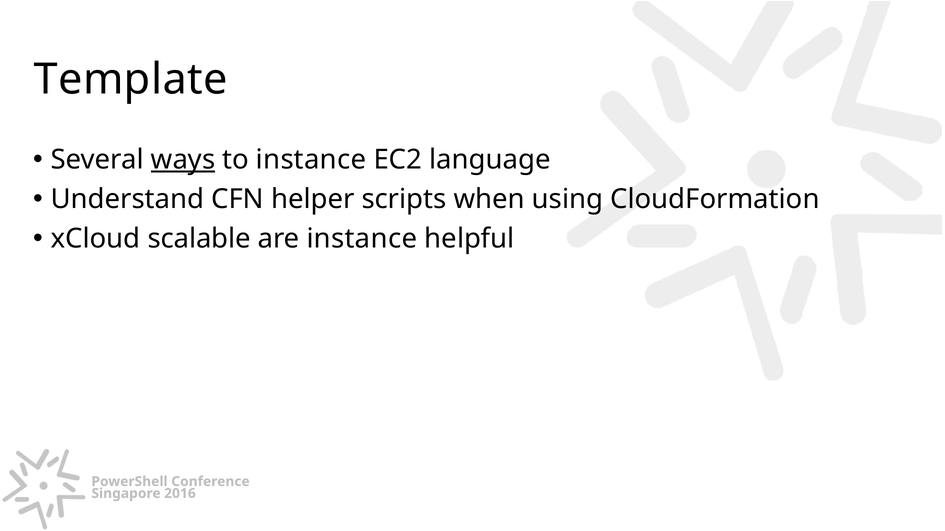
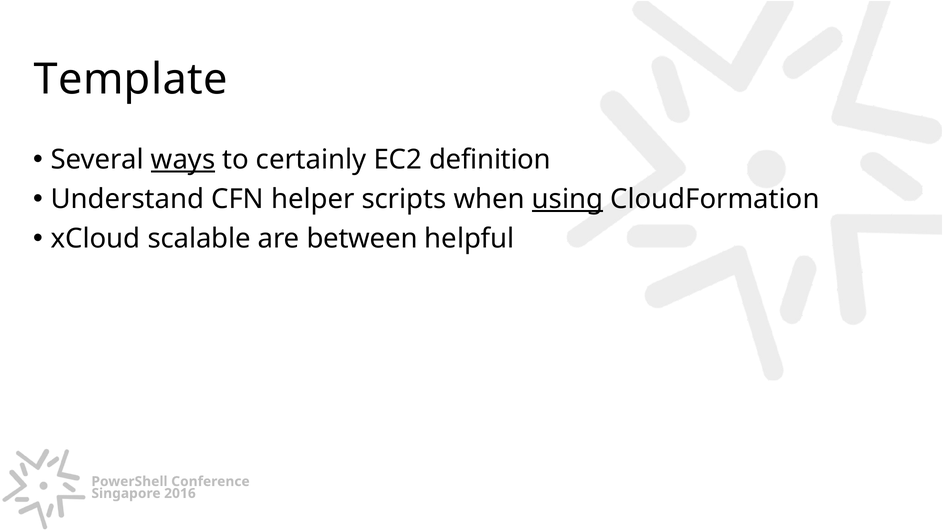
to instance: instance -> certainly
language: language -> definition
using underline: none -> present
are instance: instance -> between
